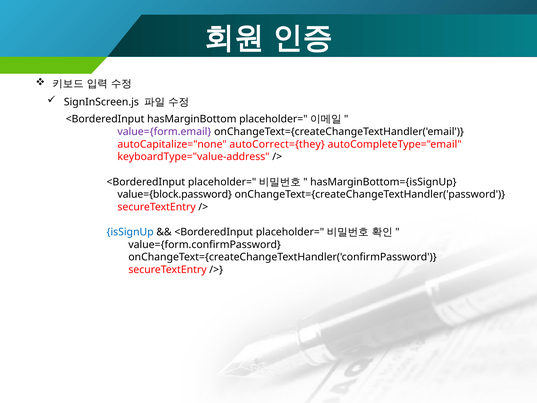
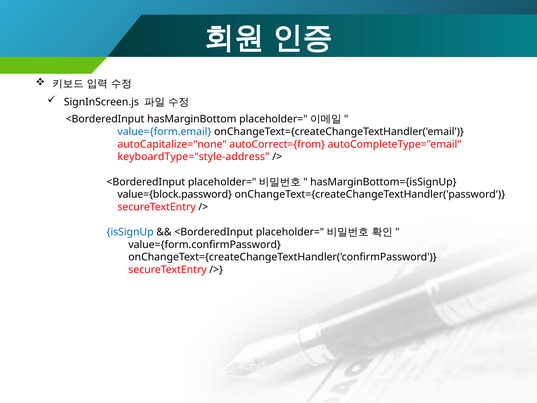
value={form.email colour: purple -> blue
autoCorrect={they: autoCorrect={they -> autoCorrect={from
keyboardType="value-address: keyboardType="value-address -> keyboardType="style-address
